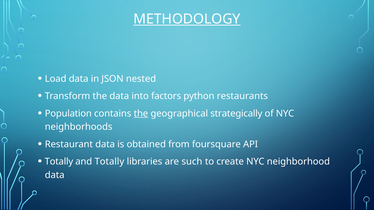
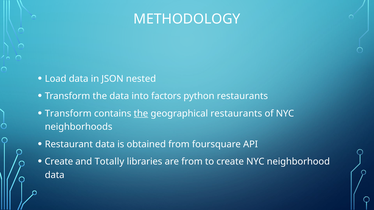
METHODOLOGY underline: present -> none
Population at (68, 114): Population -> Transform
geographical strategically: strategically -> restaurants
Totally at (59, 162): Totally -> Create
are such: such -> from
